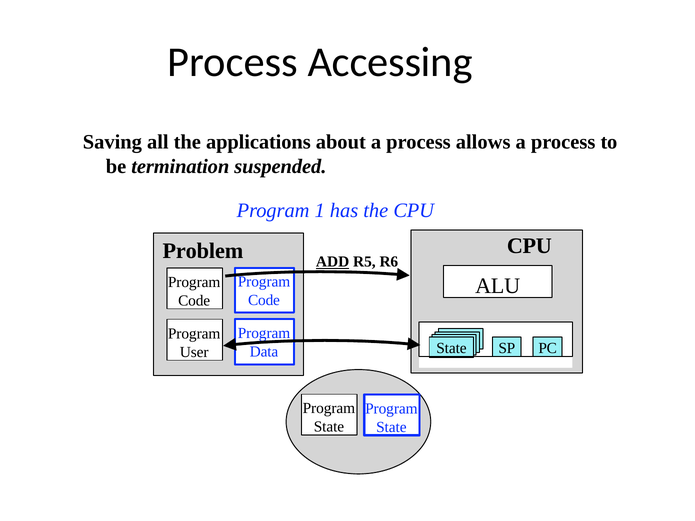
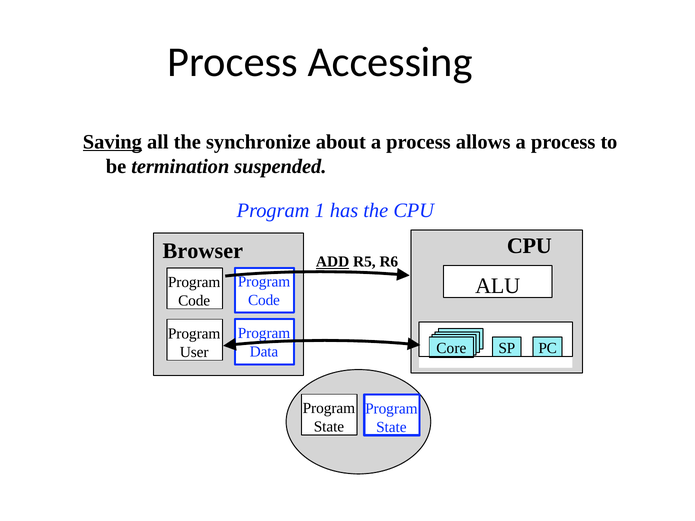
Saving underline: none -> present
applications: applications -> synchronize
Problem: Problem -> Browser
State at (451, 349): State -> Core
